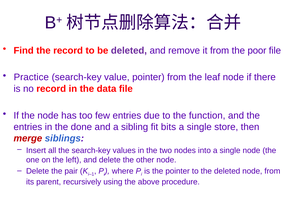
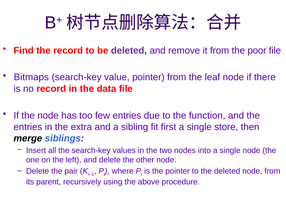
Practice: Practice -> Bitmaps
done: done -> extra
bits: bits -> first
merge colour: red -> black
